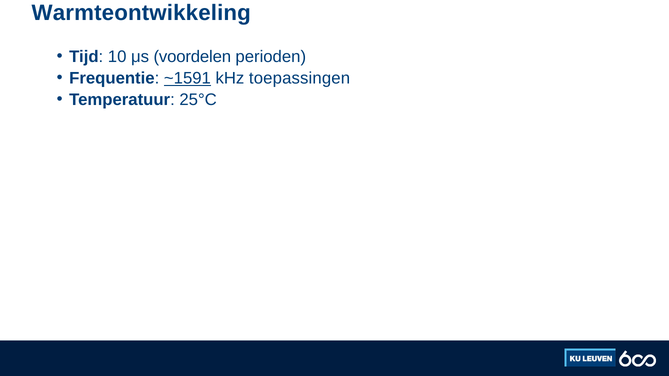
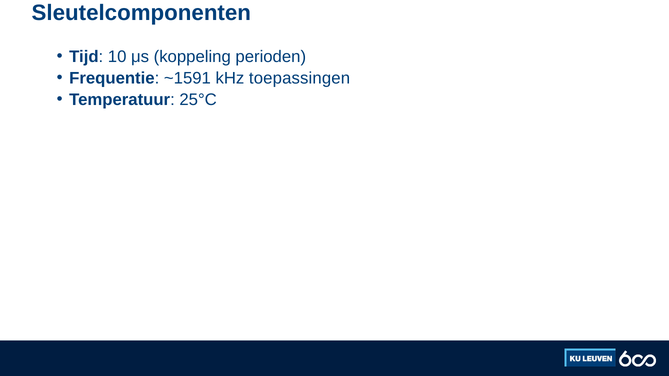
Warmteontwikkeling: Warmteontwikkeling -> Sleutelcomponenten
voordelen: voordelen -> koppeling
~1591 underline: present -> none
